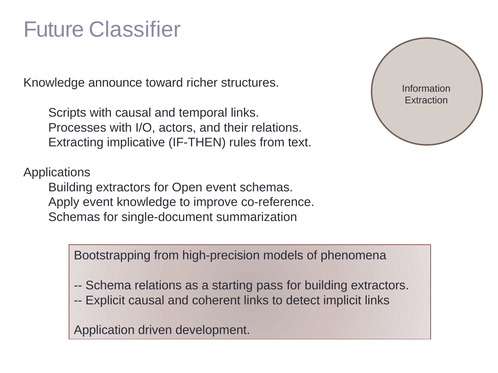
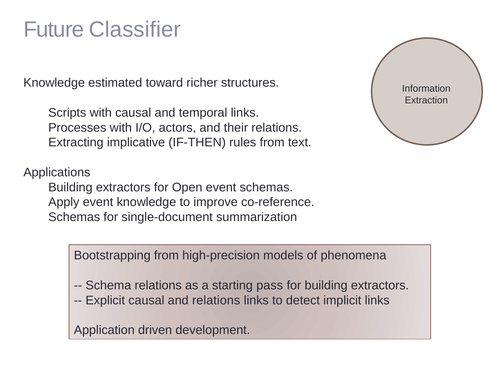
announce: announce -> estimated
and coherent: coherent -> relations
